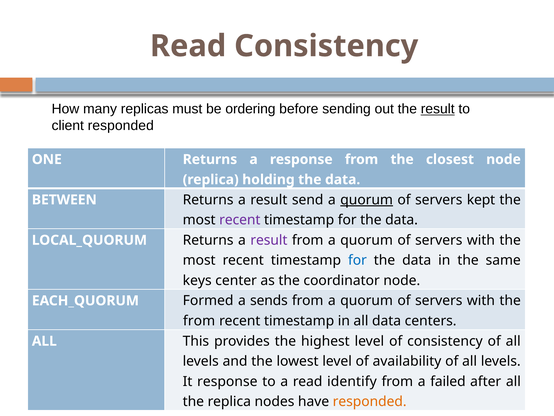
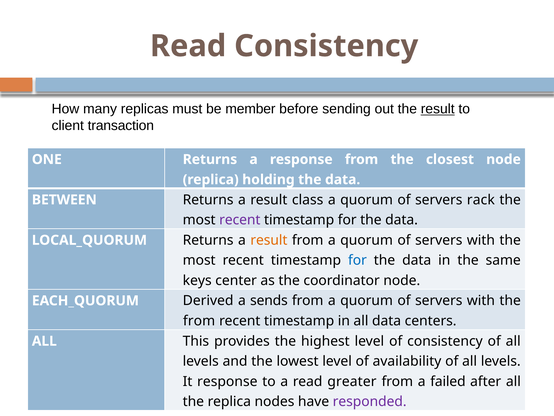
ordering: ordering -> member
client responded: responded -> transaction
send: send -> class
quorum at (367, 200) underline: present -> none
kept: kept -> rack
result at (269, 240) colour: purple -> orange
Formed: Formed -> Derived
identify: identify -> greater
responded at (370, 401) colour: orange -> purple
